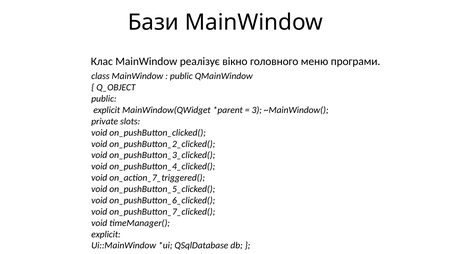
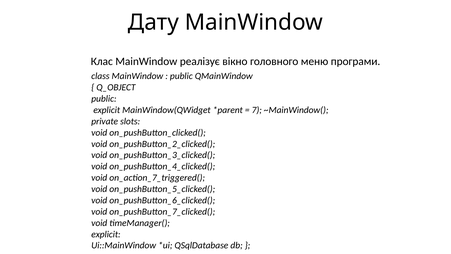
Бази: Бази -> Дату
3: 3 -> 7
